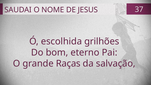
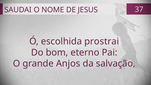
grilhões: grilhões -> prostrai
Raças: Raças -> Anjos
